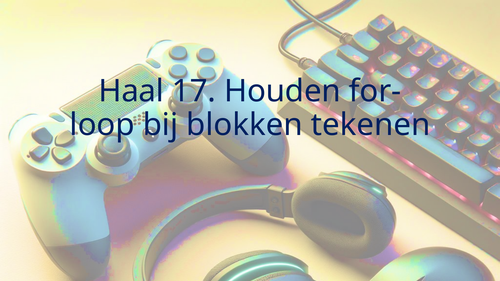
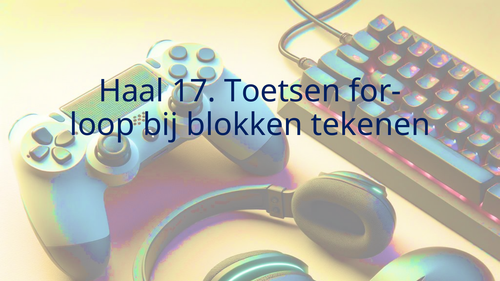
Houden: Houden -> Toetsen
